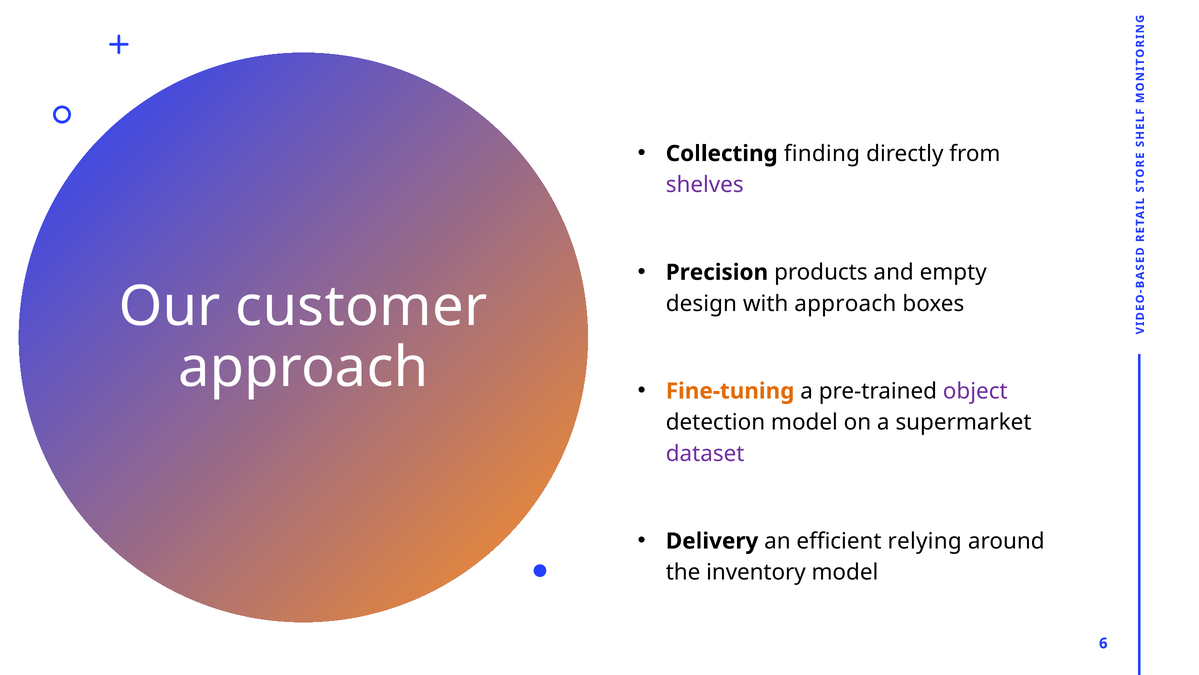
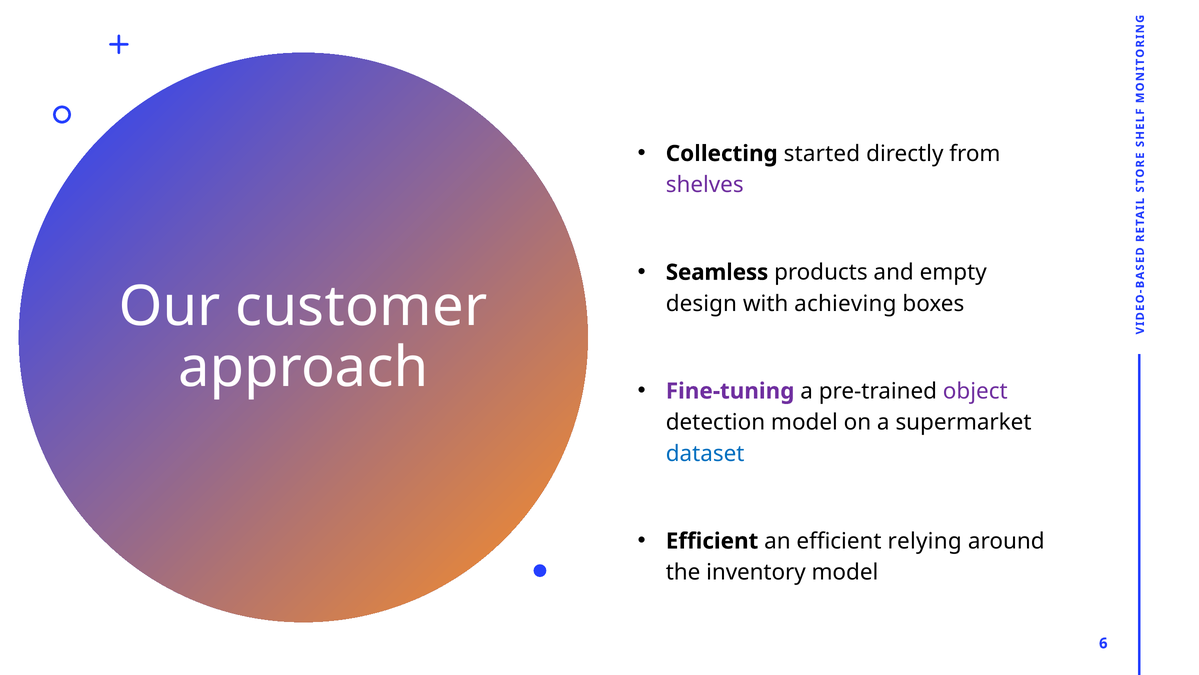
finding: finding -> started
Precision: Precision -> Seamless
with approach: approach -> achieving
Fine-tuning colour: orange -> purple
dataset colour: purple -> blue
Delivery at (712, 541): Delivery -> Efficient
